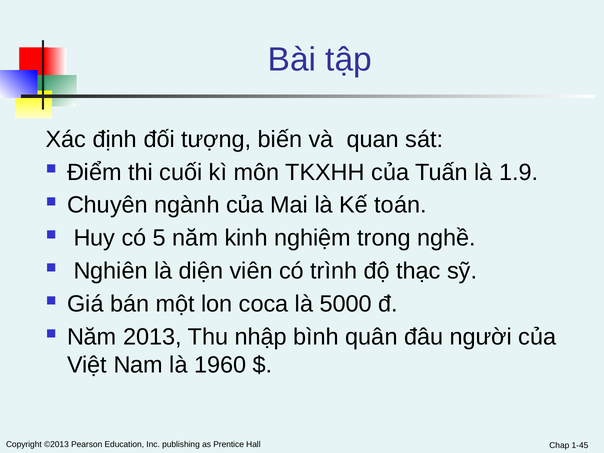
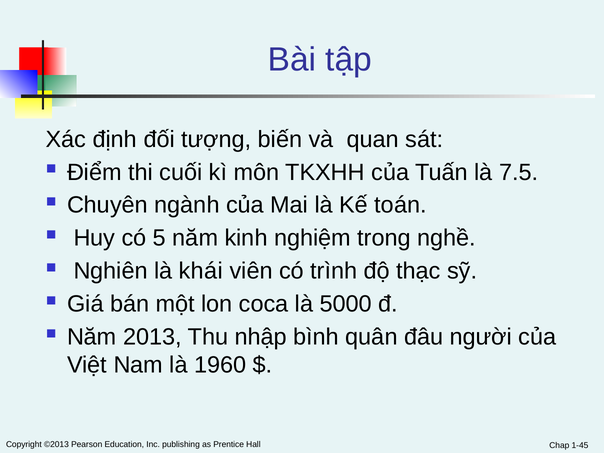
1.9: 1.9 -> 7.5
diện: diện -> khái
